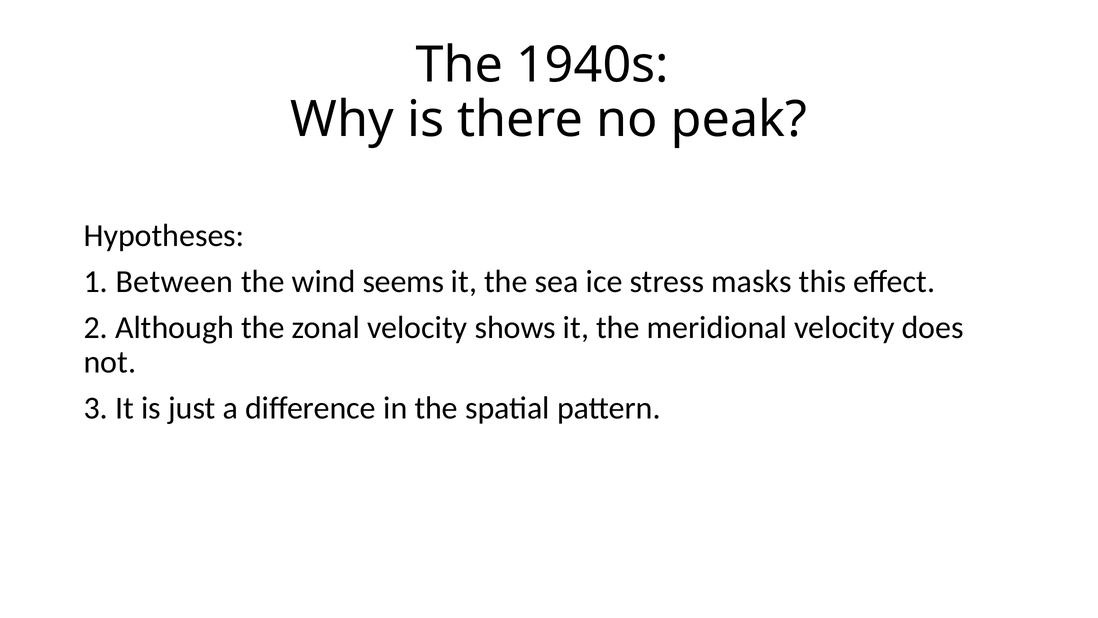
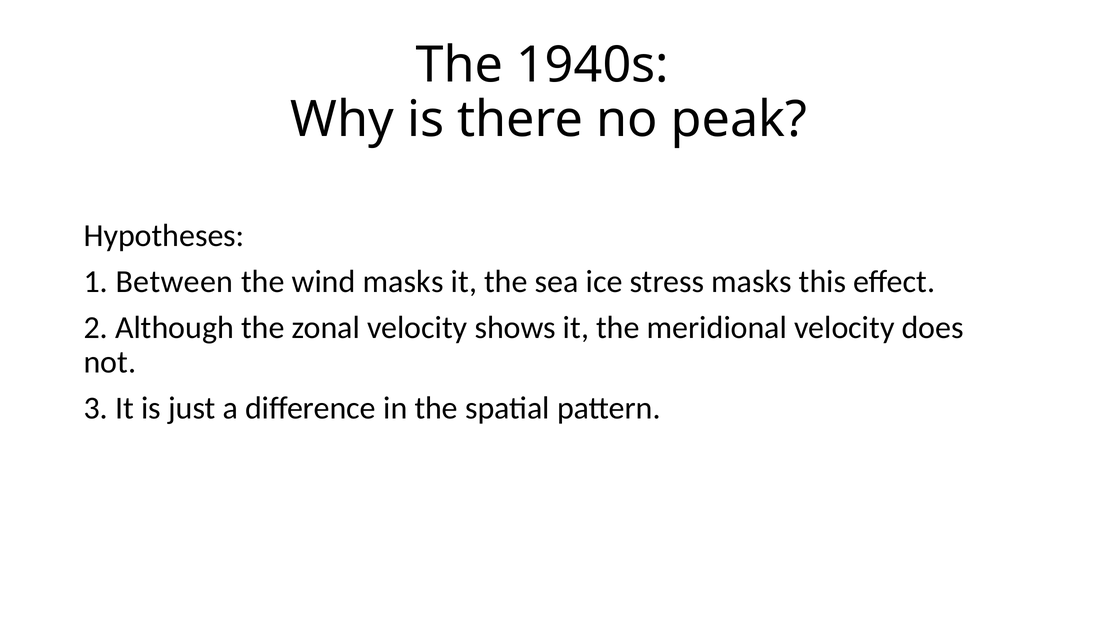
wind seems: seems -> masks
